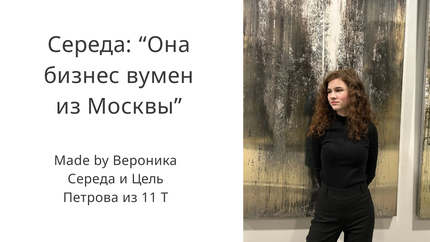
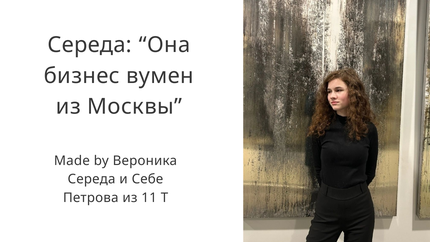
Цель: Цель -> Себе
